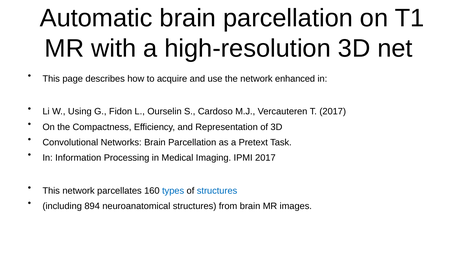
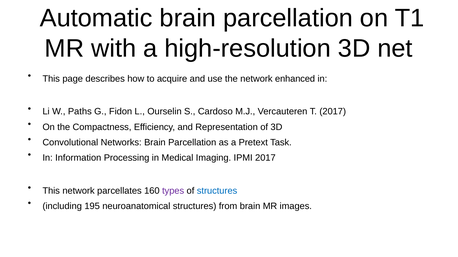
Using: Using -> Paths
types colour: blue -> purple
894: 894 -> 195
